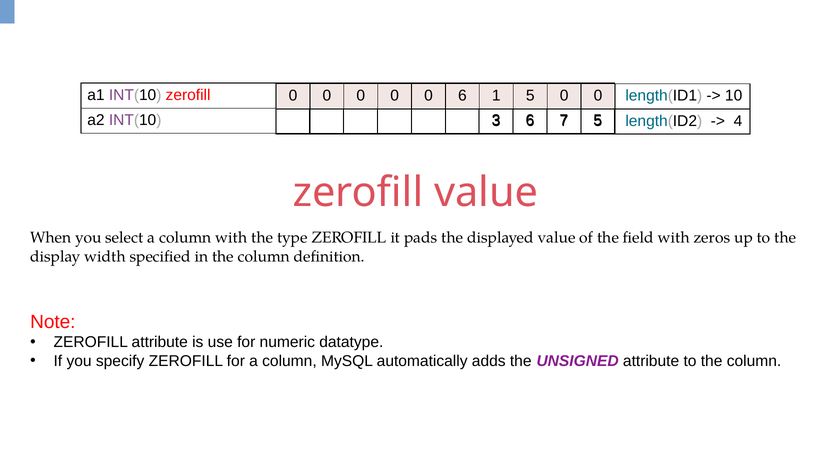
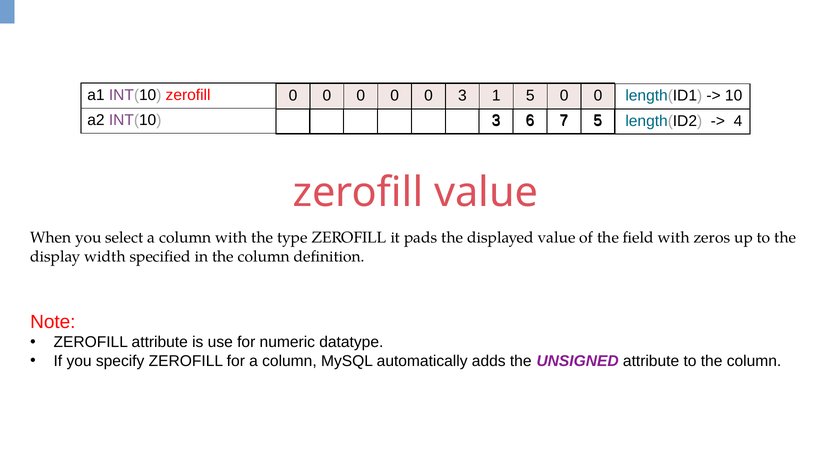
0 6: 6 -> 3
